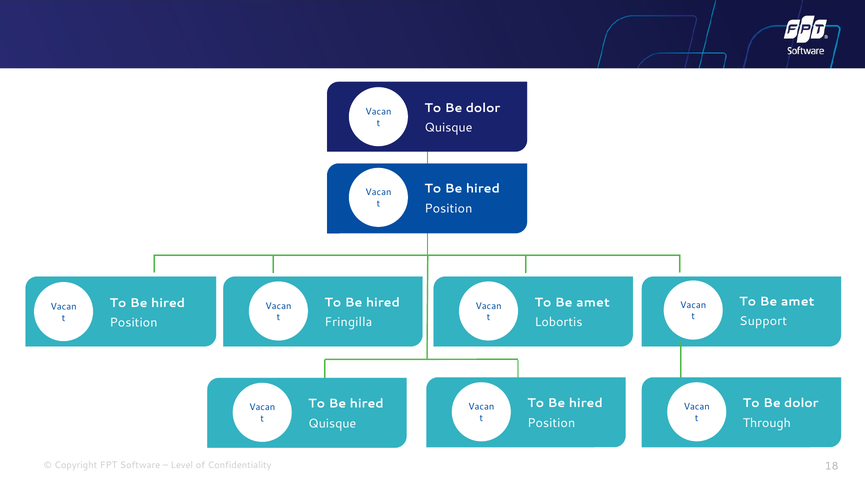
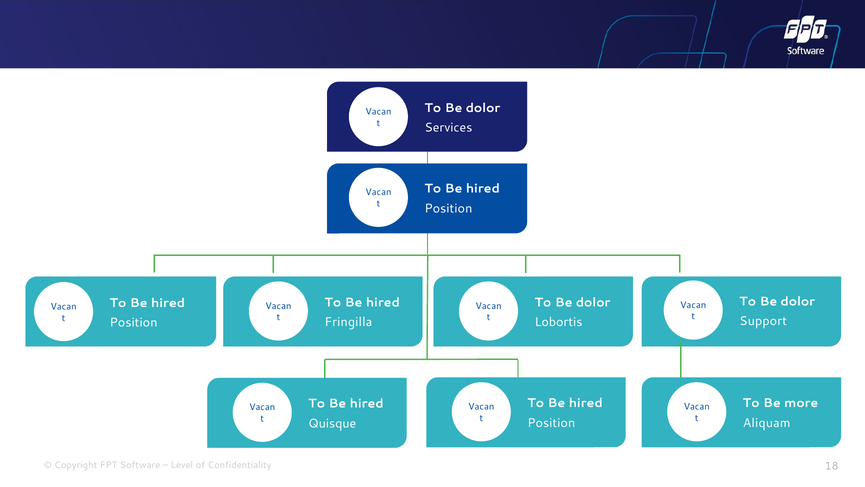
Quisque at (448, 128): Quisque -> Services
amet at (798, 301): amet -> dolor
amet at (593, 302): amet -> dolor
dolor at (801, 403): dolor -> more
Through: Through -> Aliquam
